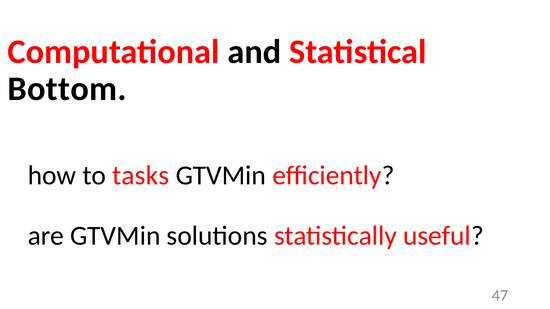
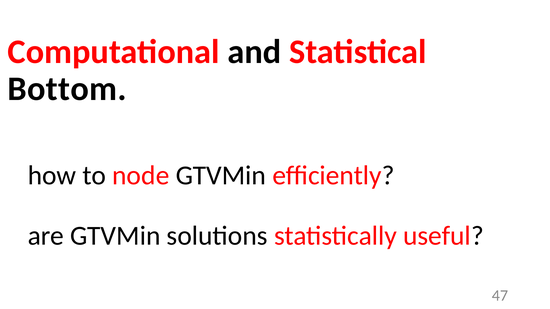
tasks: tasks -> node
